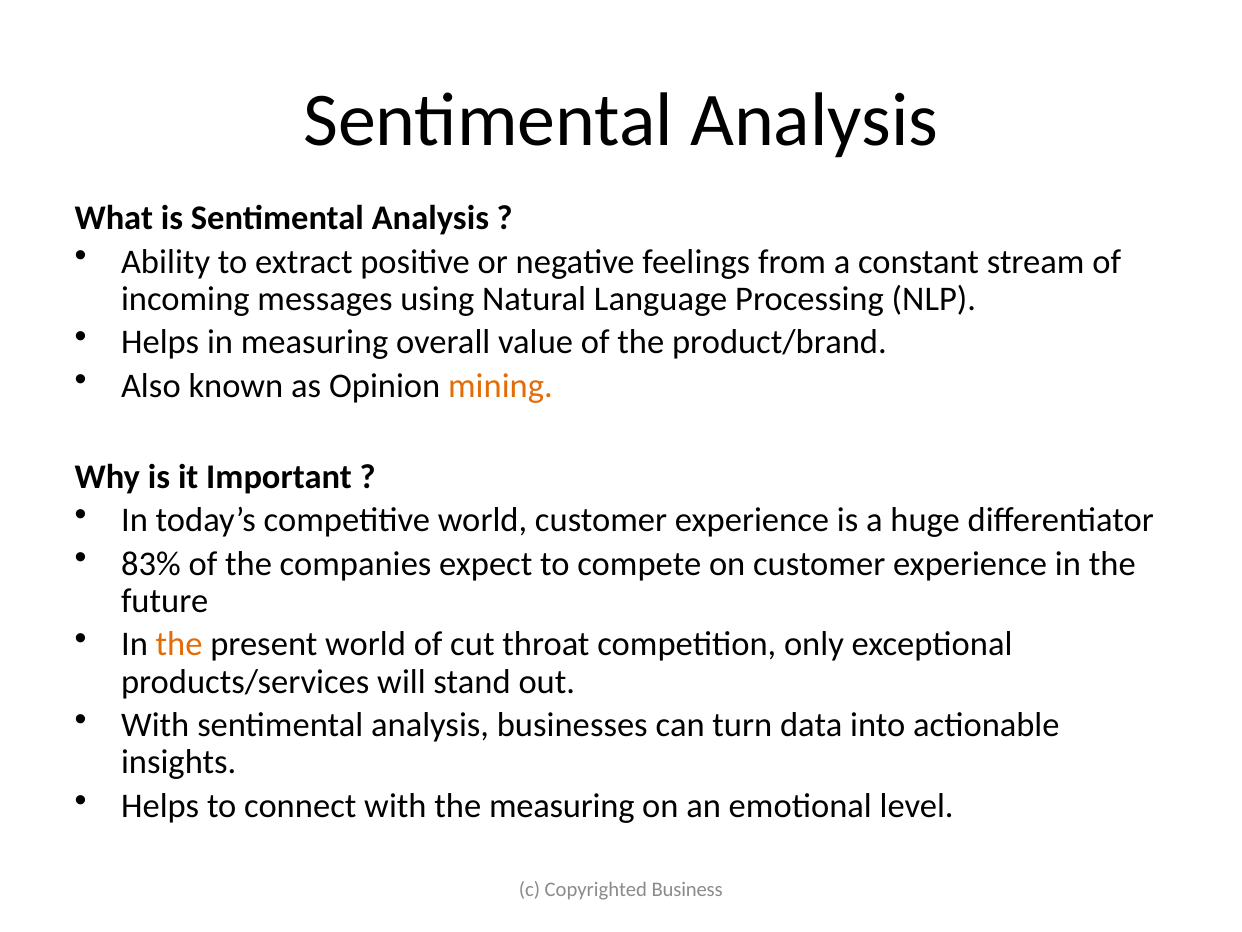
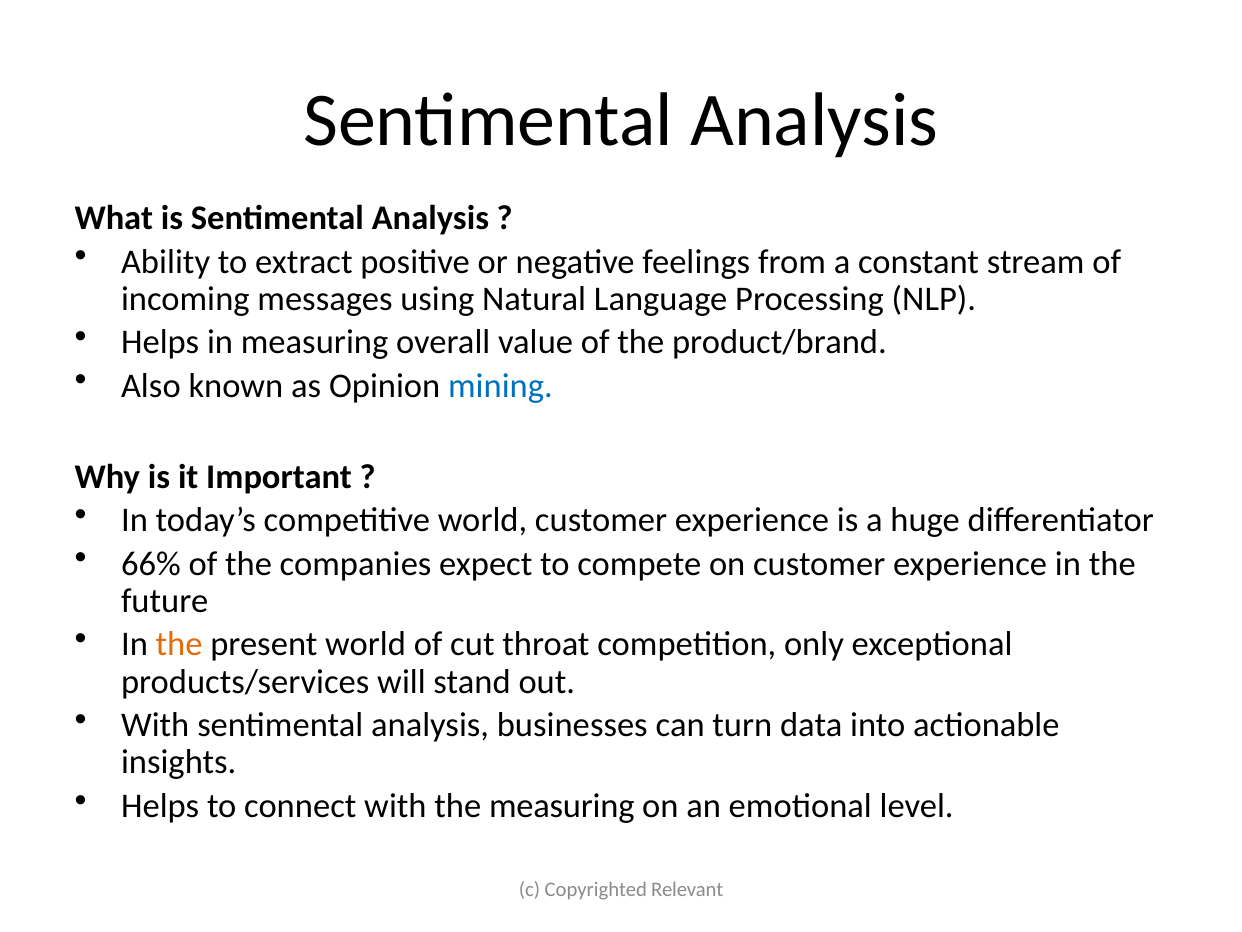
mining colour: orange -> blue
83%: 83% -> 66%
Business: Business -> Relevant
